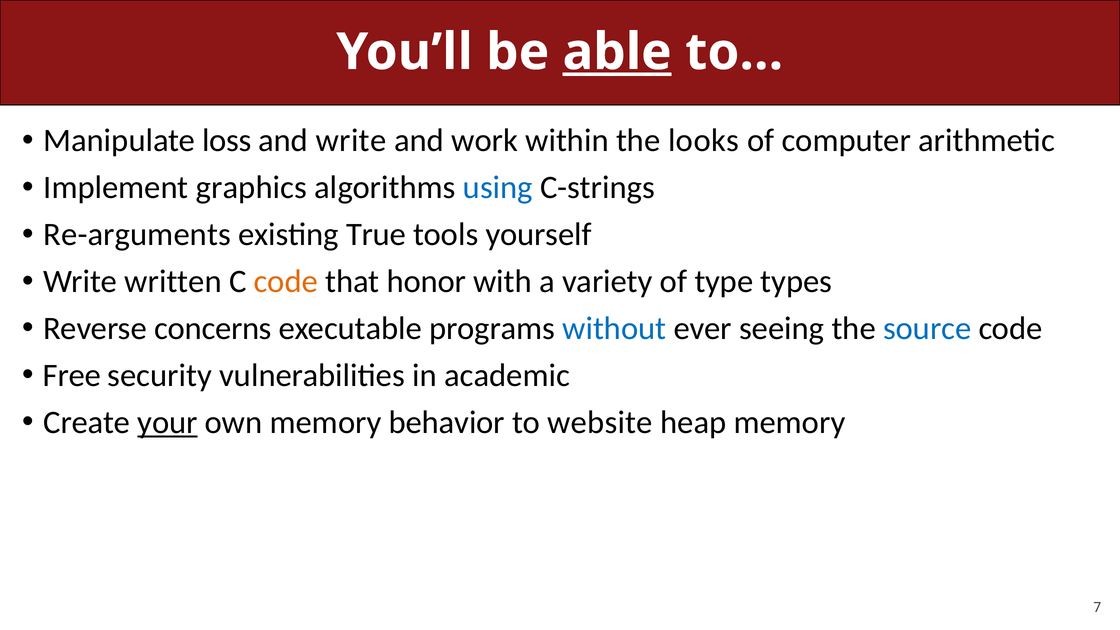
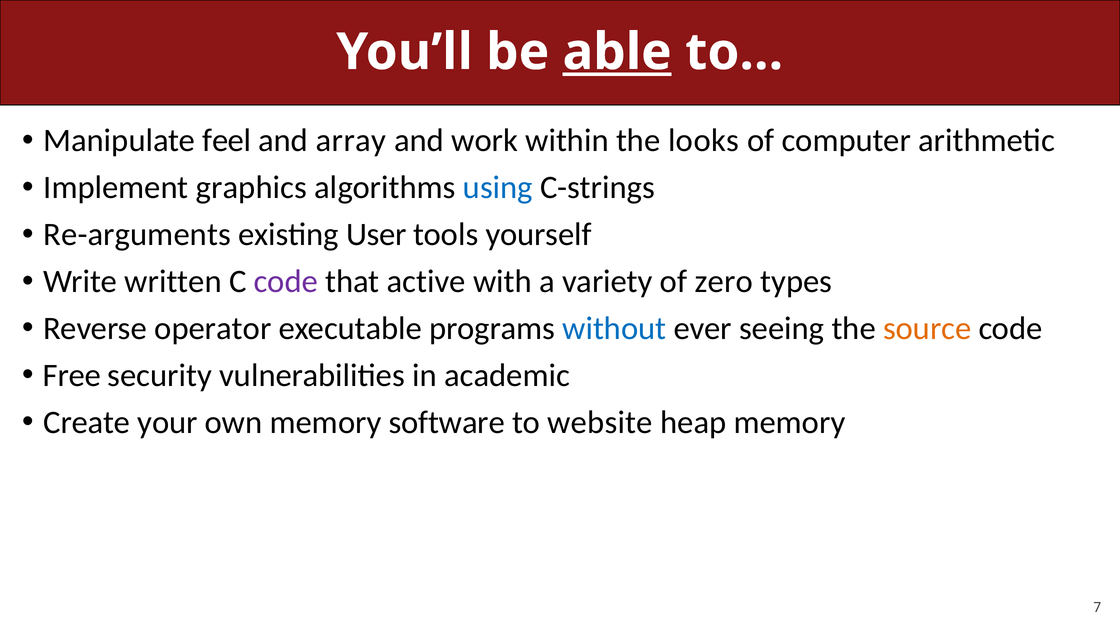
loss: loss -> feel
and write: write -> array
True: True -> User
code at (286, 282) colour: orange -> purple
honor: honor -> active
type: type -> zero
concerns: concerns -> operator
source colour: blue -> orange
your underline: present -> none
behavior: behavior -> software
